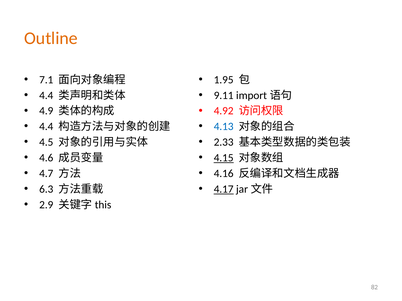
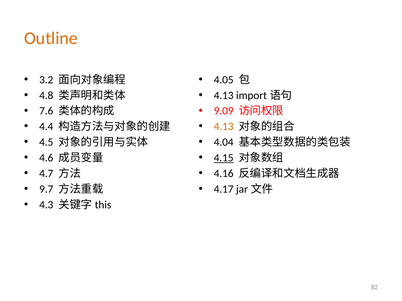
7.1: 7.1 -> 3.2
1.95: 1.95 -> 4.05
9.11 at (224, 95): 9.11 -> 4.13
4.4 at (46, 96): 4.4 -> 4.8
4.9: 4.9 -> 7.6
4.92: 4.92 -> 9.09
4.13 at (224, 127) colour: blue -> orange
2.33: 2.33 -> 4.04
4.17 underline: present -> none
6.3: 6.3 -> 9.7
2.9: 2.9 -> 4.3
